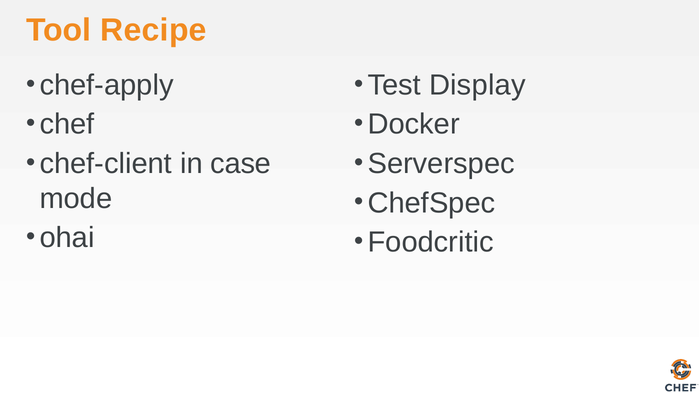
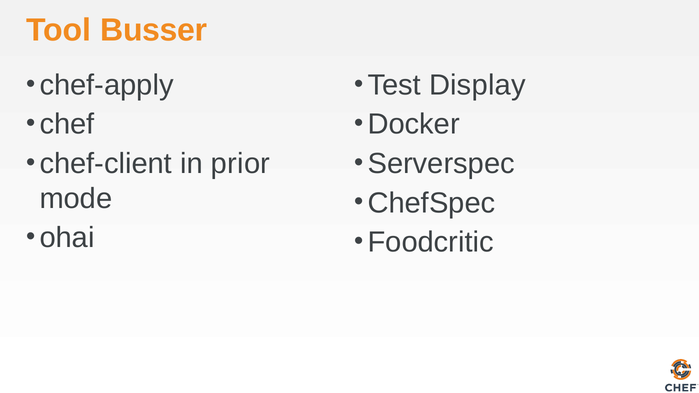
Recipe: Recipe -> Busser
case: case -> prior
